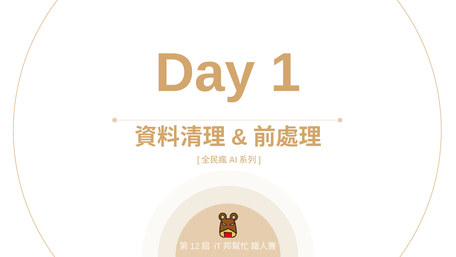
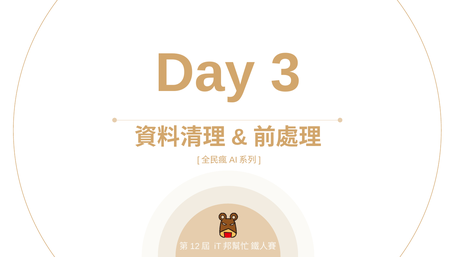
1: 1 -> 3
